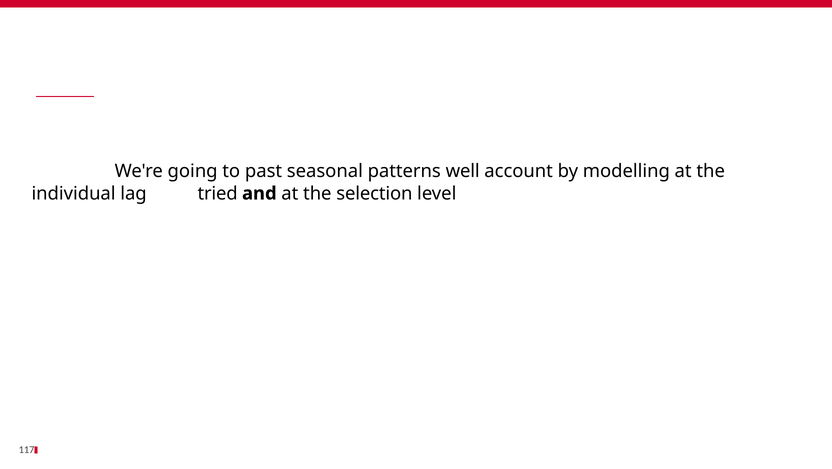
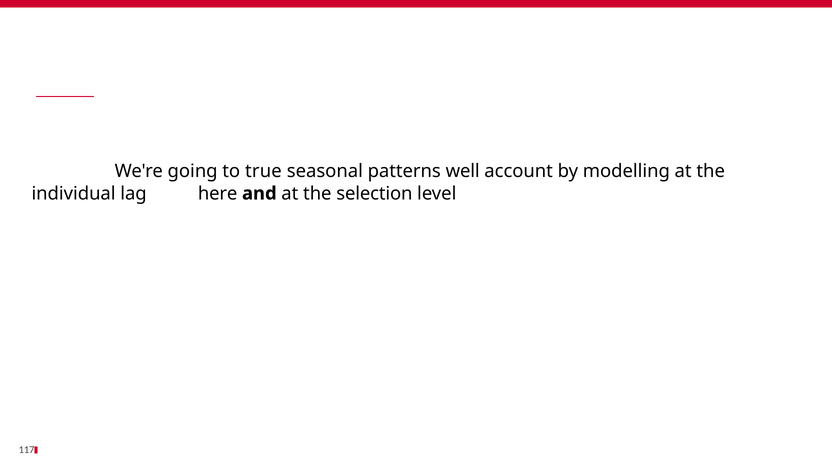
past: past -> true
tried: tried -> here
